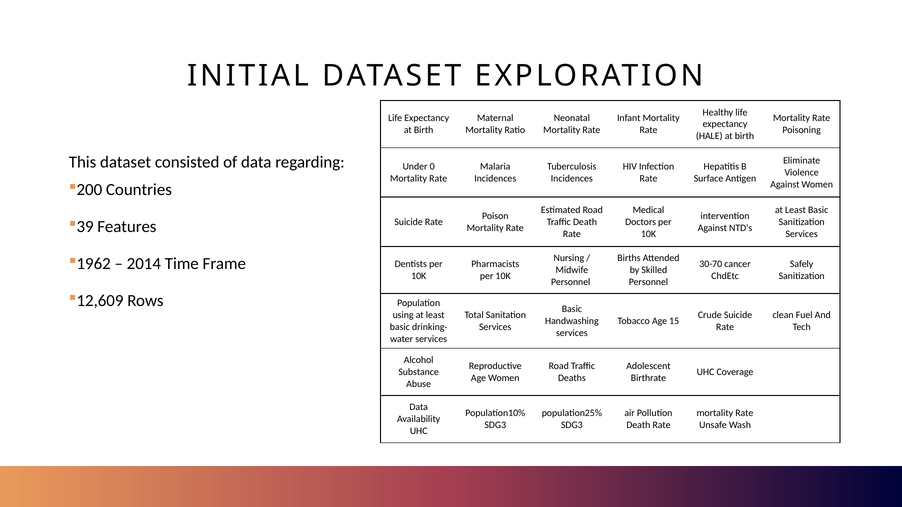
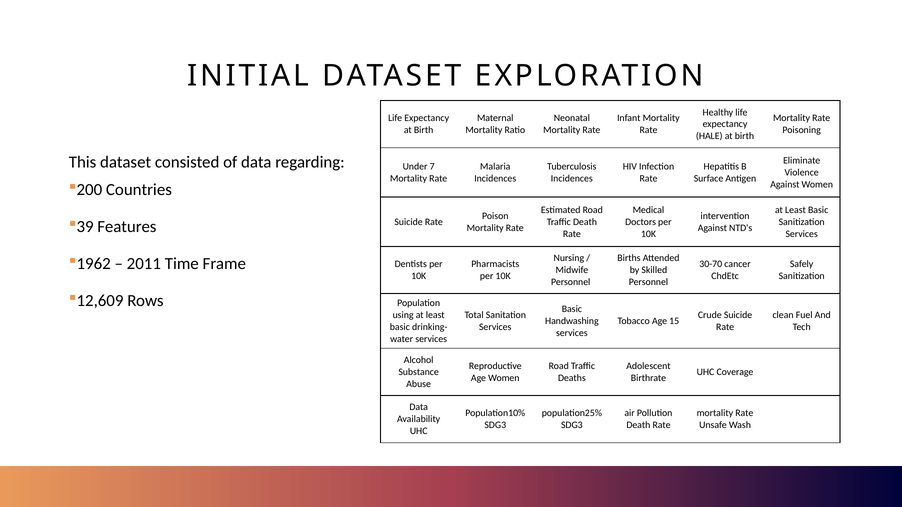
0: 0 -> 7
2014: 2014 -> 2011
